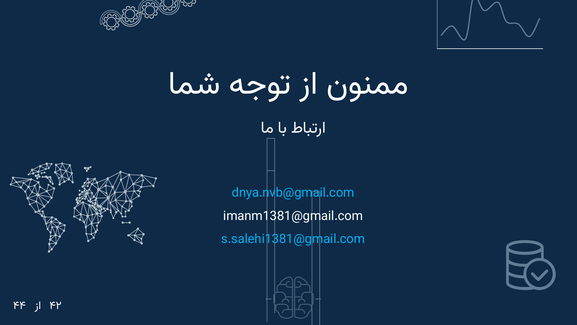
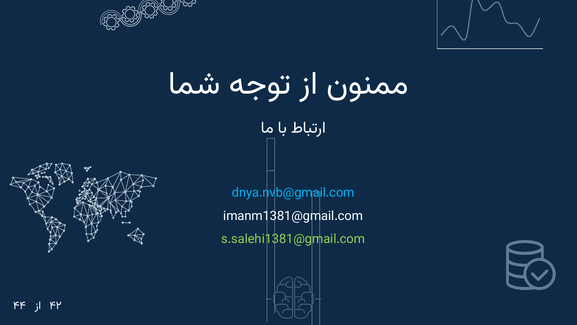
s.salehi1381@gmail.com colour: light blue -> light green
